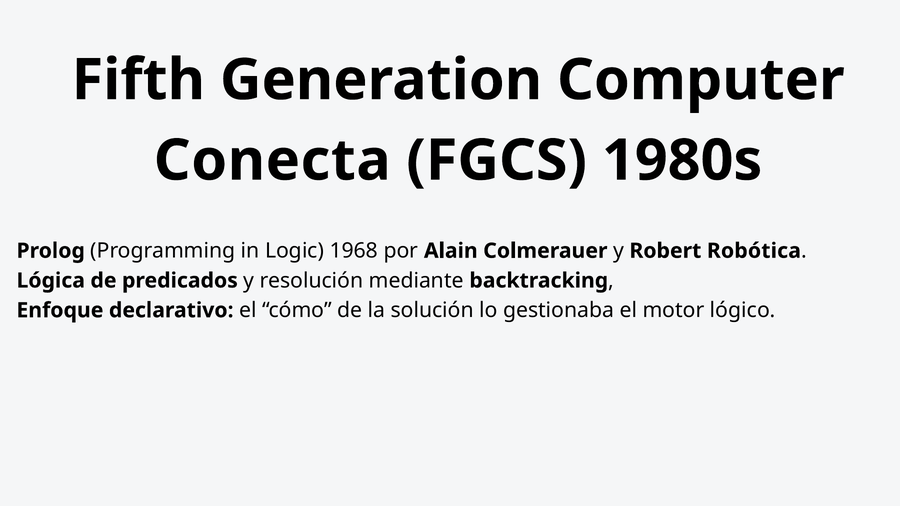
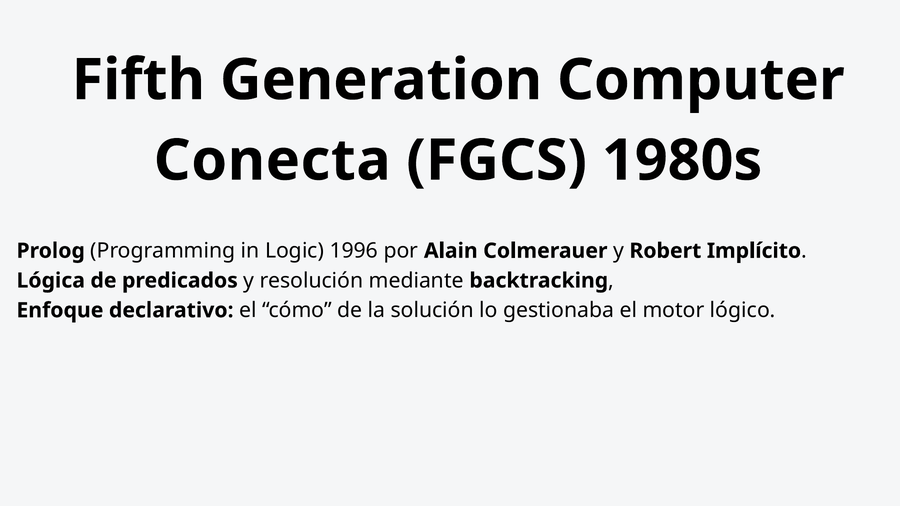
1968: 1968 -> 1996
Robótica: Robótica -> Implícito
